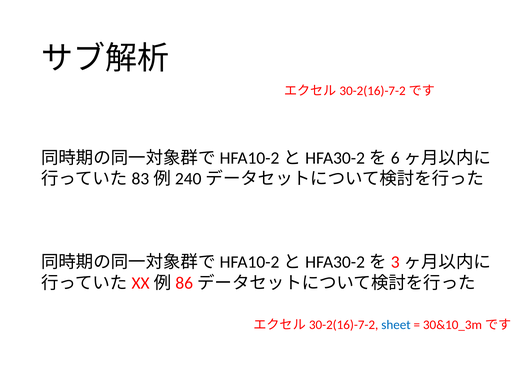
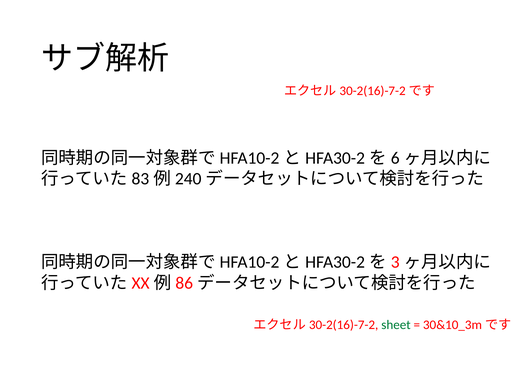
sheet colour: blue -> green
